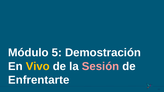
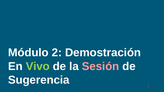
5: 5 -> 2
Vivo colour: yellow -> light green
Enfrentarte: Enfrentarte -> Sugerencia
